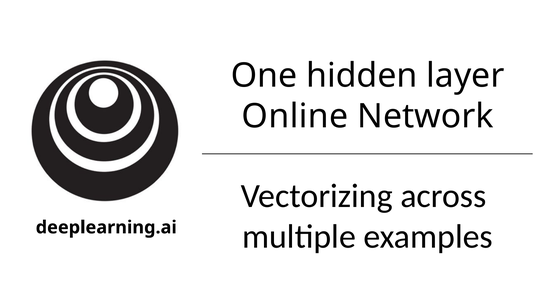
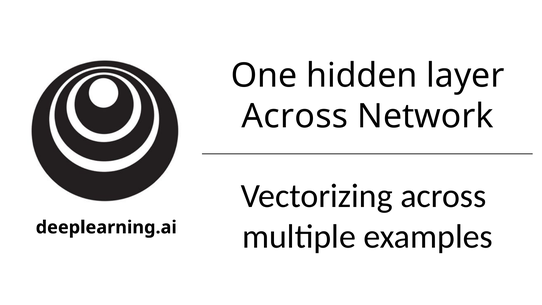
Online at (295, 116): Online -> Across
